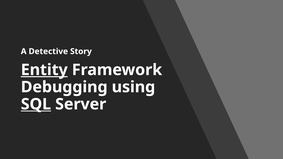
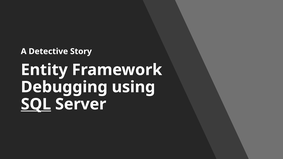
Entity underline: present -> none
